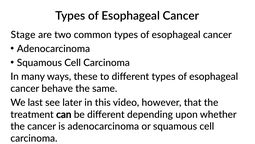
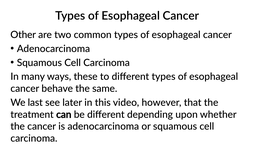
Stage: Stage -> Other
